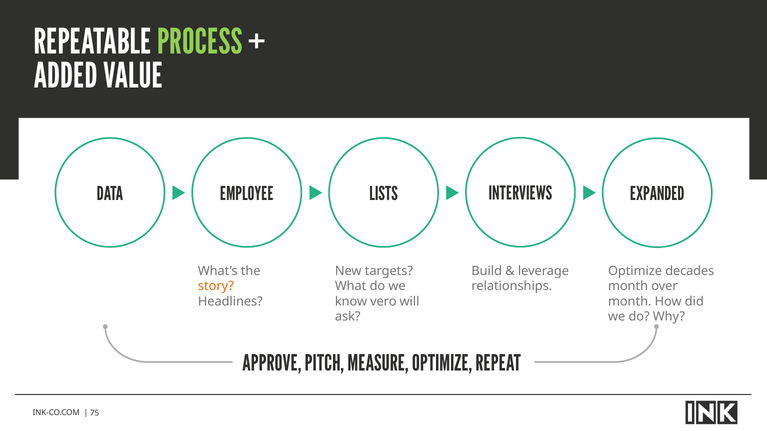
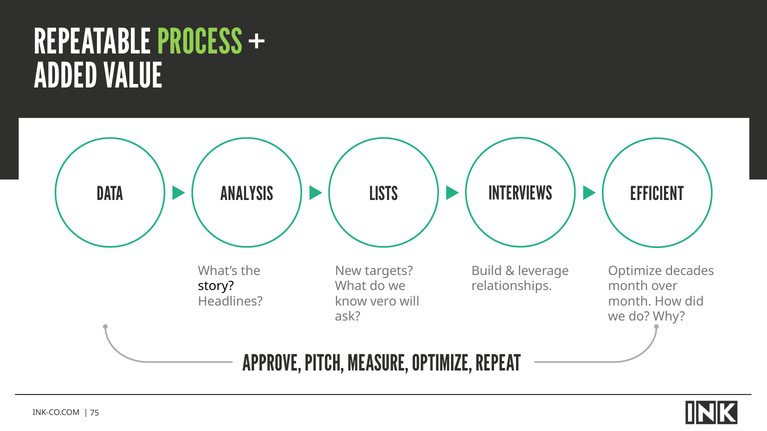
EMPLOYEE: EMPLOYEE -> ANALYSIS
EXPANDED: EXPANDED -> EFFICIENT
story colour: orange -> black
